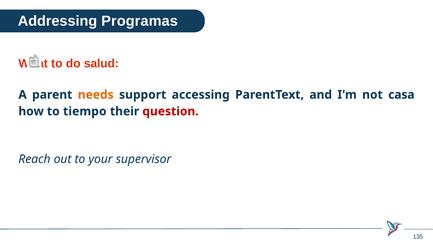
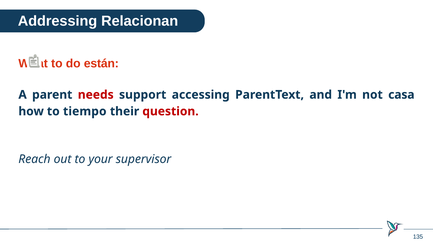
Programas: Programas -> Relacionan
salud: salud -> están
needs colour: orange -> red
